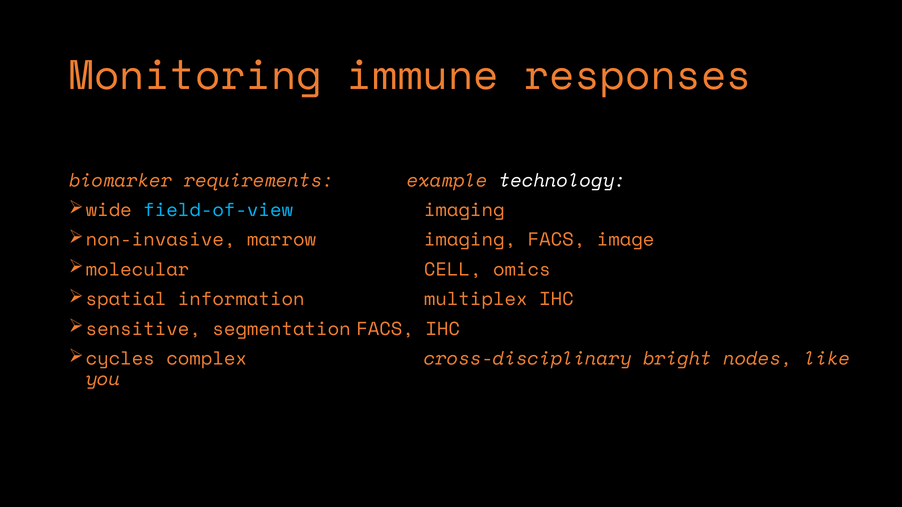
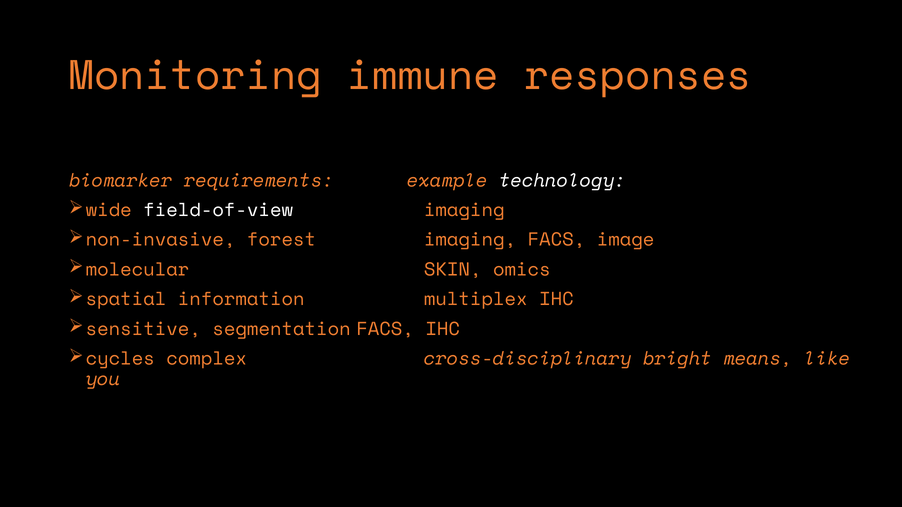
field-of-view colour: light blue -> white
marrow: marrow -> forest
CELL: CELL -> SKIN
nodes: nodes -> means
